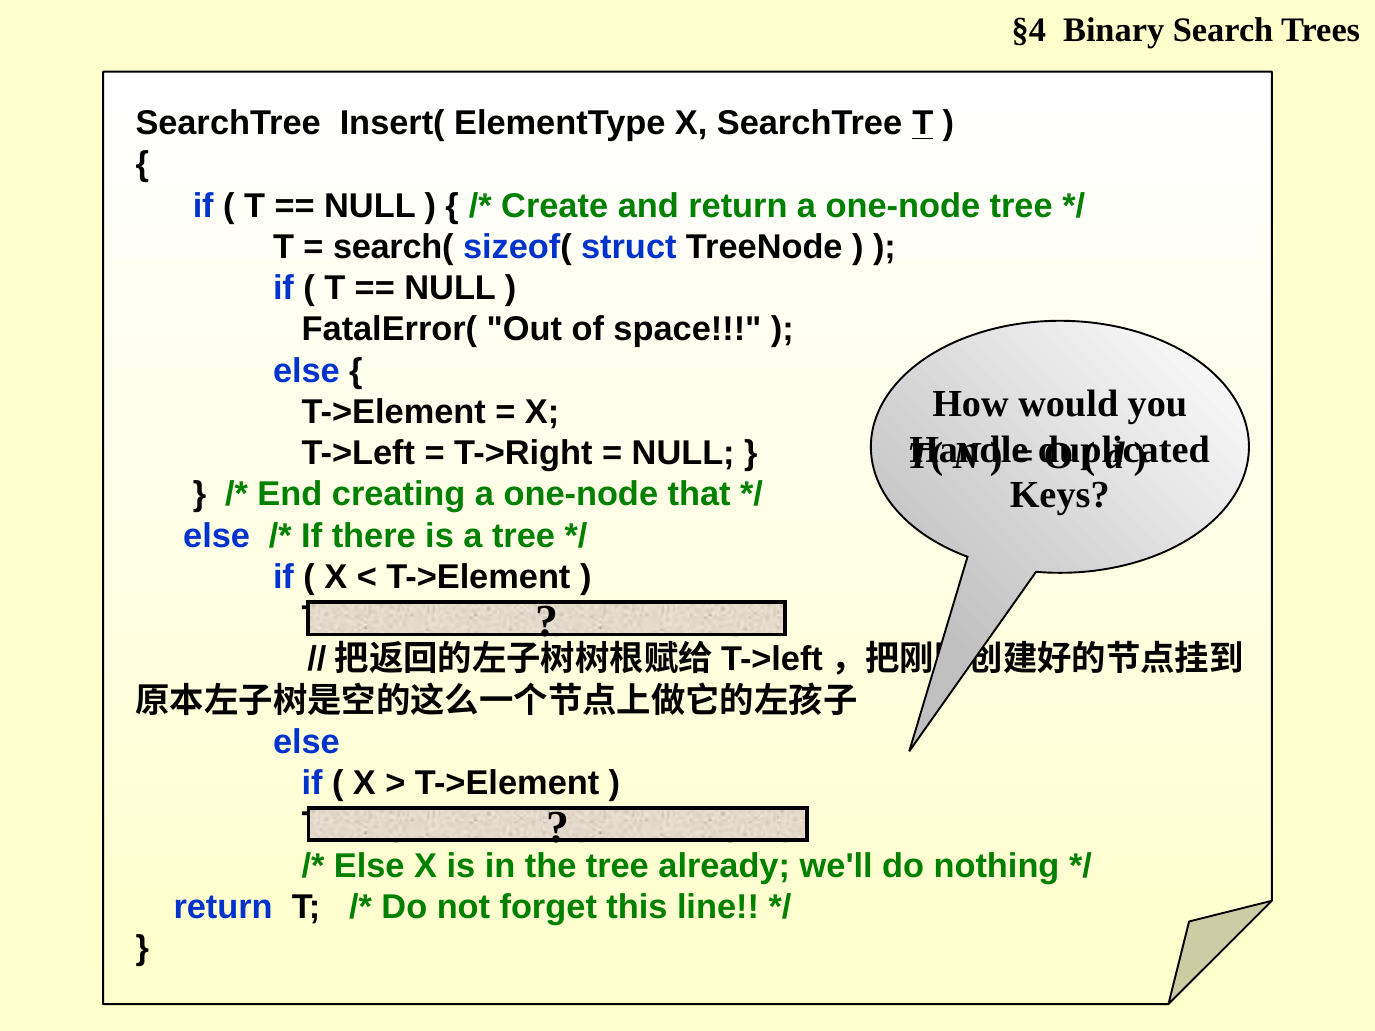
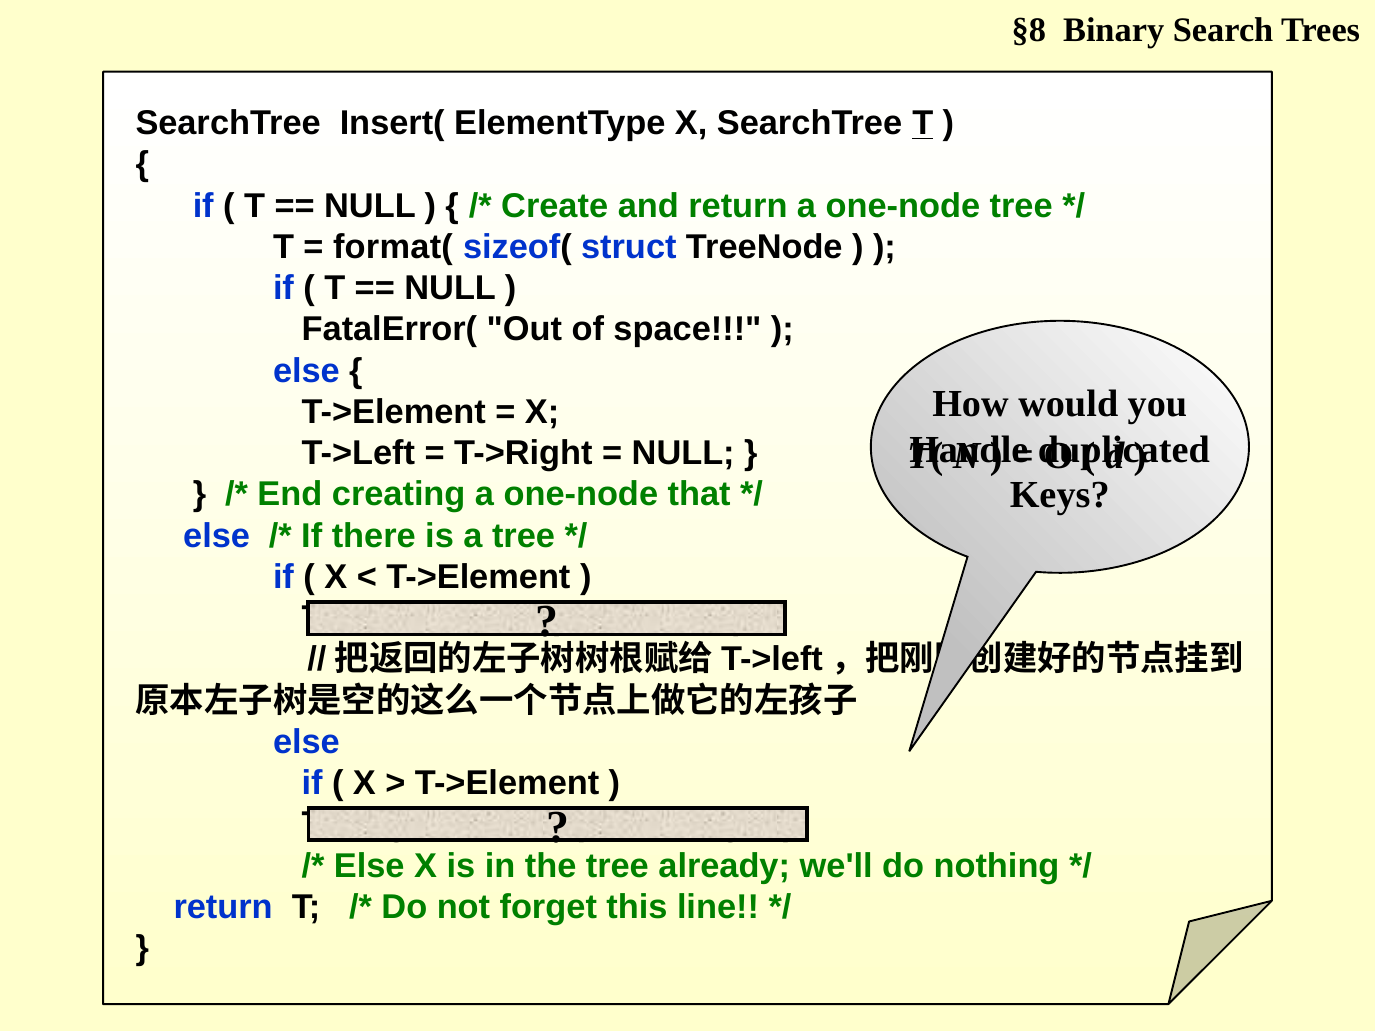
§4: §4 -> §8
search(: search( -> format(
